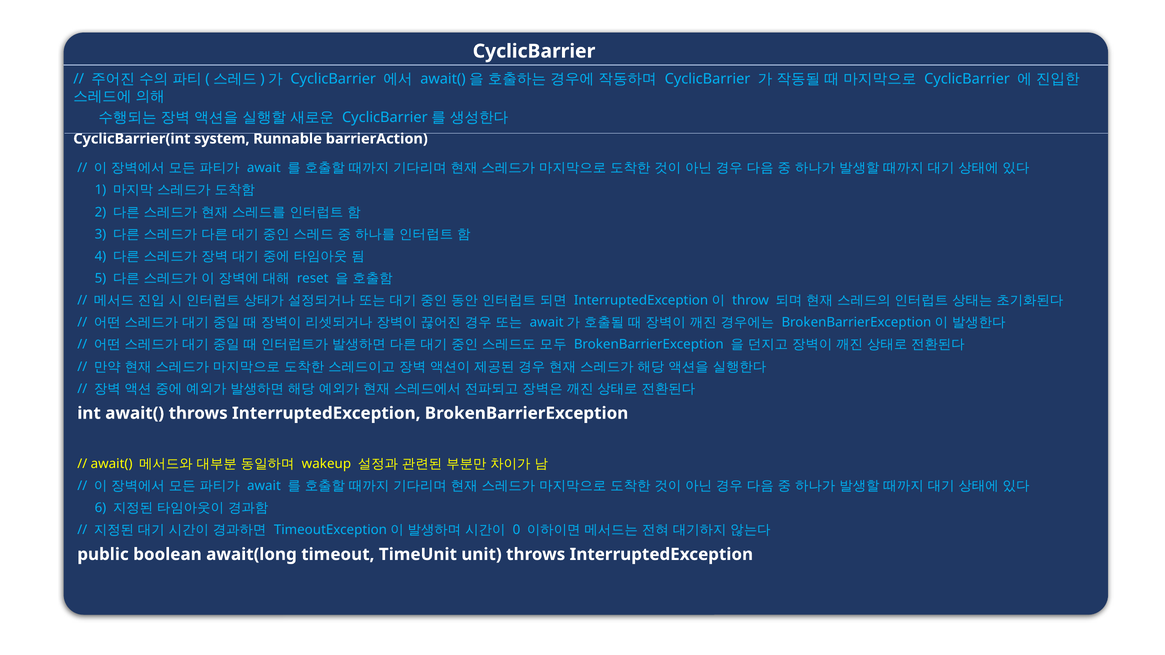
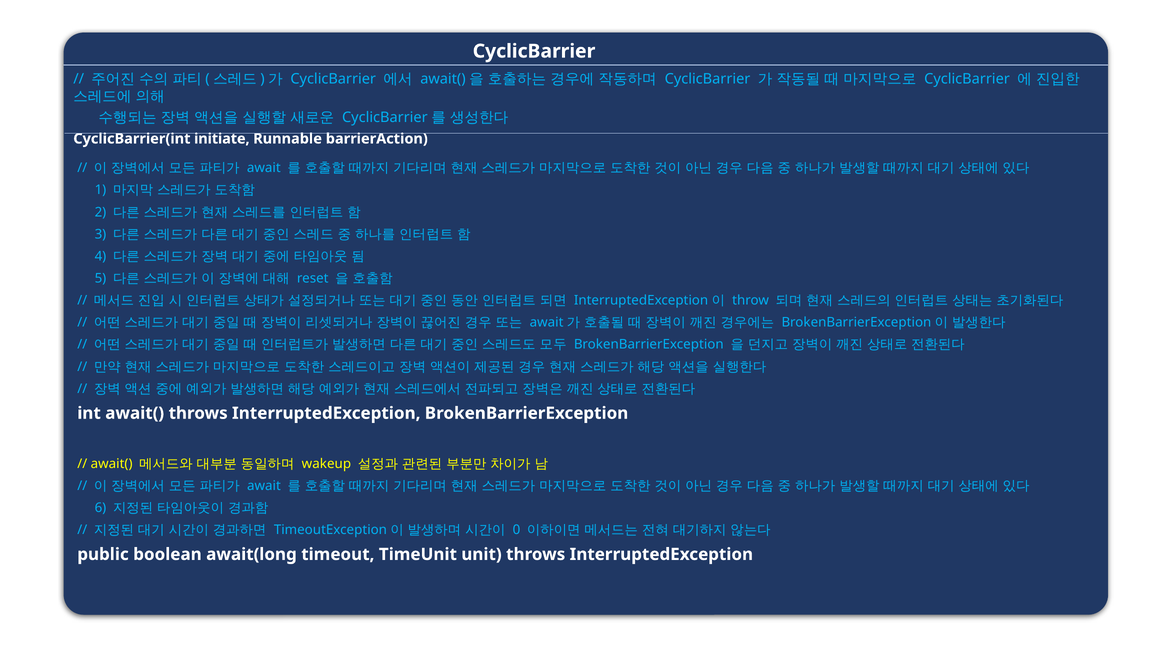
system: system -> initiate
